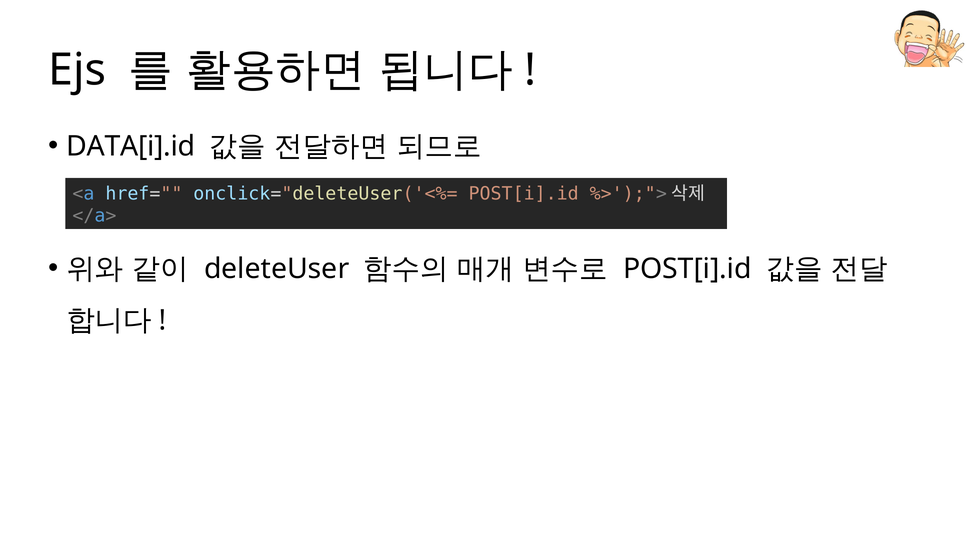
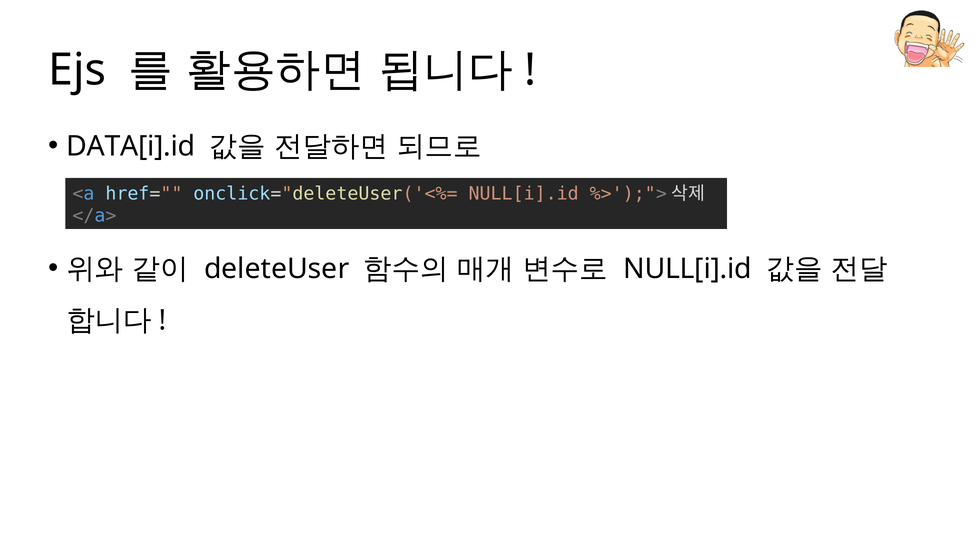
onclick="deleteUser('<%= POST[i].id: POST[i].id -> NULL[i].id
POST[i].id at (687, 269): POST[i].id -> NULL[i].id
